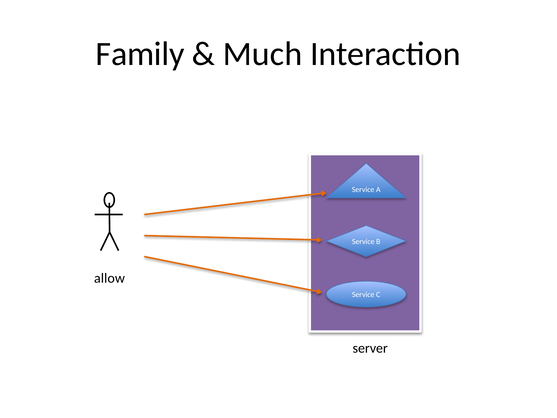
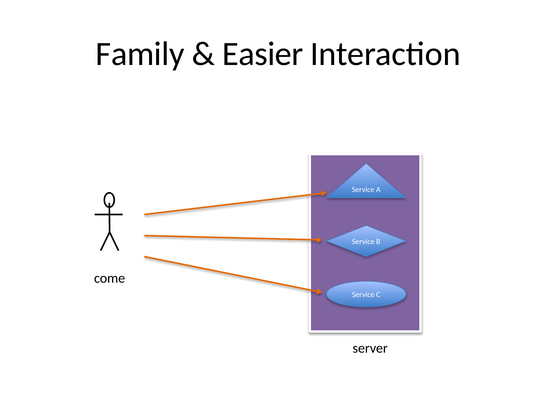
Much: Much -> Easier
allow: allow -> come
